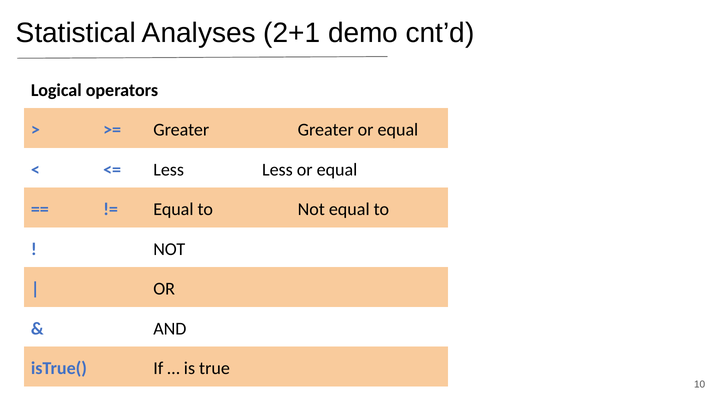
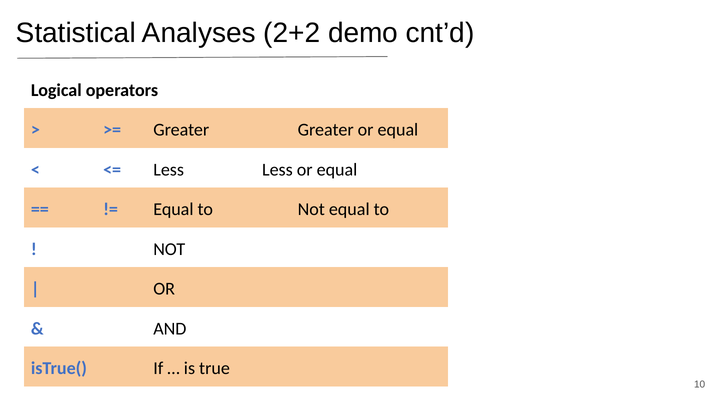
2+1: 2+1 -> 2+2
